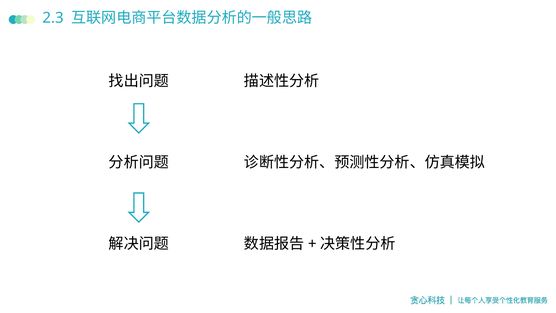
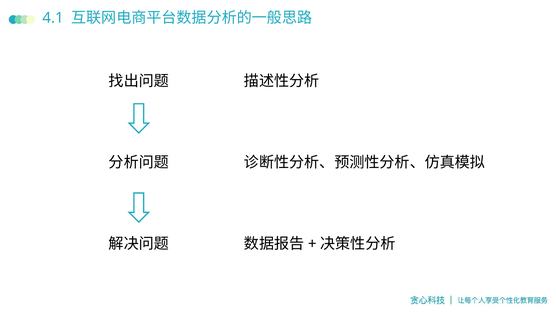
2.3: 2.3 -> 4.1
